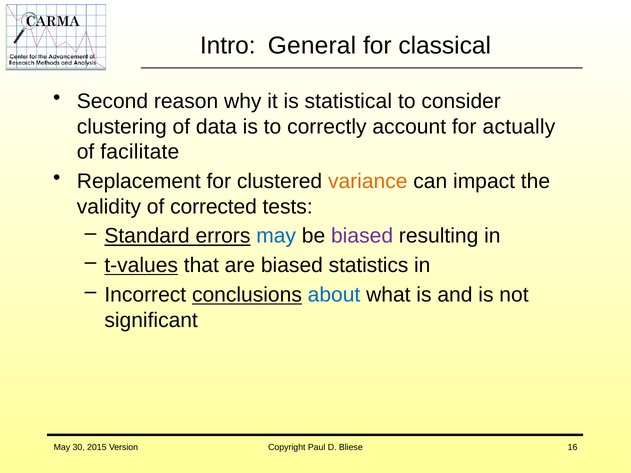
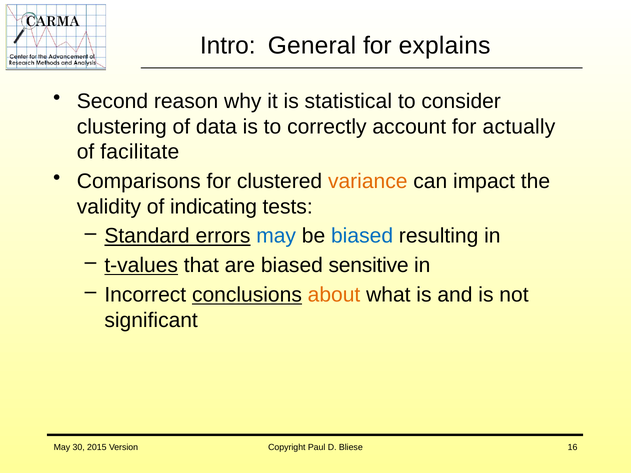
classical: classical -> explains
Replacement: Replacement -> Comparisons
corrected: corrected -> indicating
biased at (362, 236) colour: purple -> blue
statistics: statistics -> sensitive
about colour: blue -> orange
